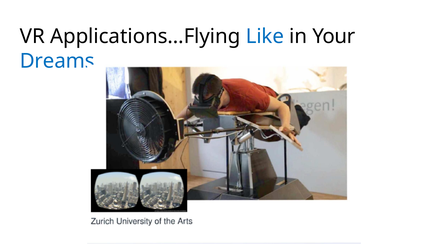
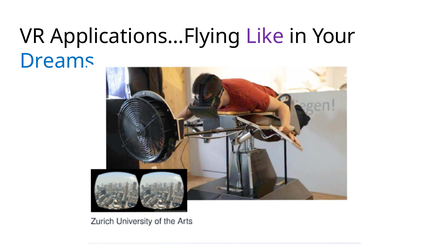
Like colour: blue -> purple
